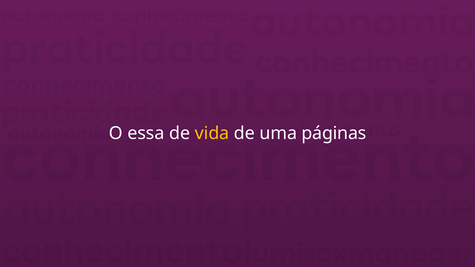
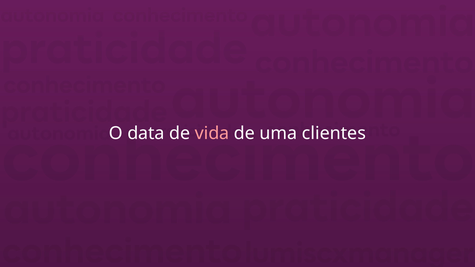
essa: essa -> data
vida colour: yellow -> pink
páginas: páginas -> clientes
